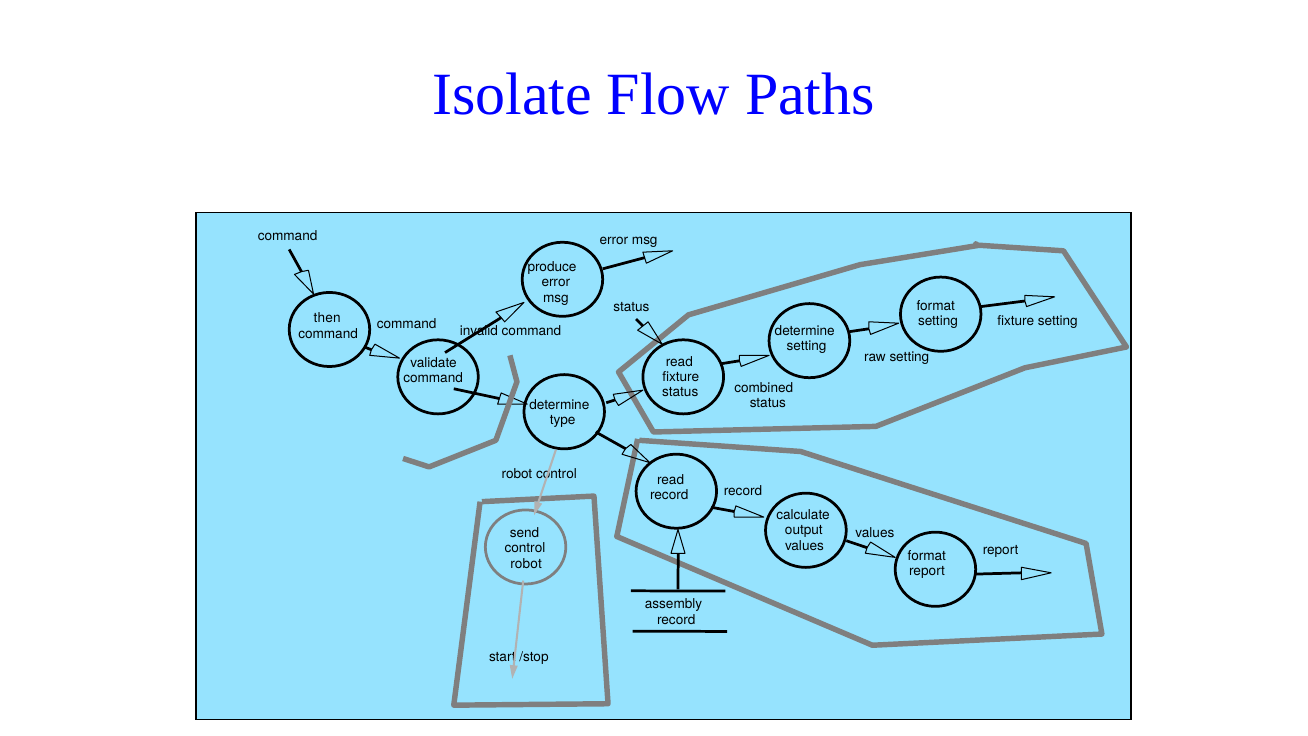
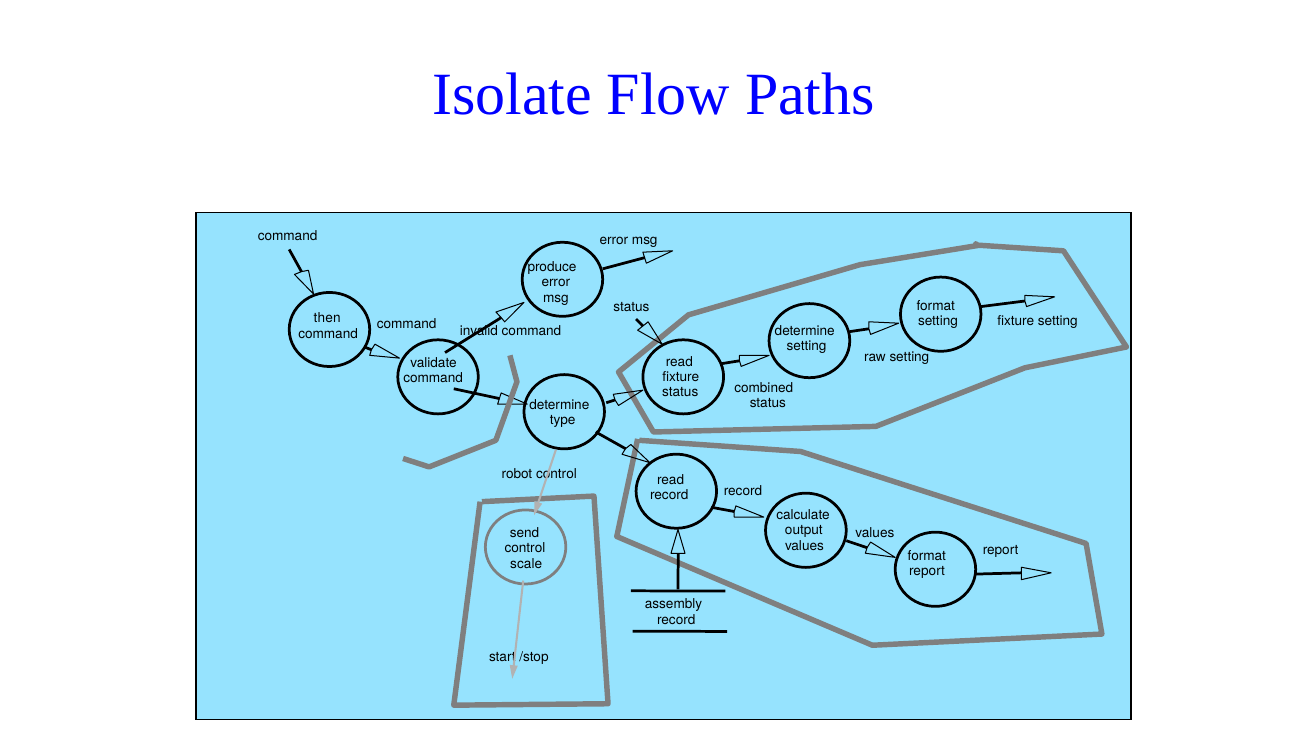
robot at (526, 564): robot -> scale
